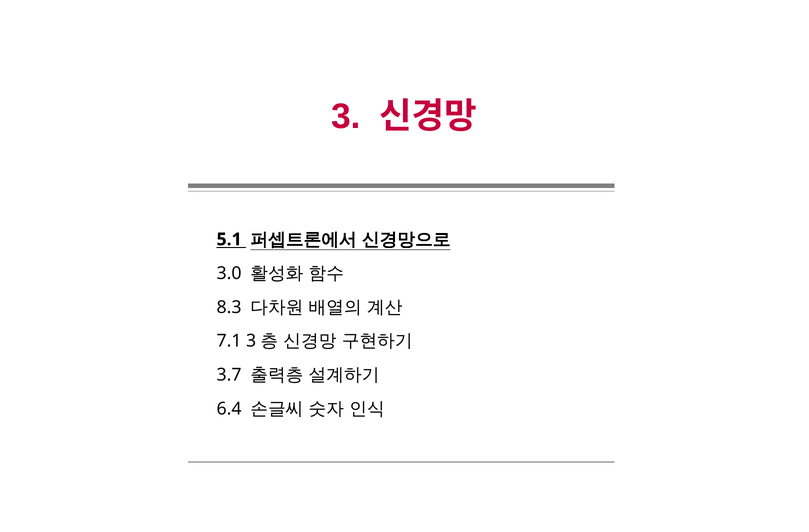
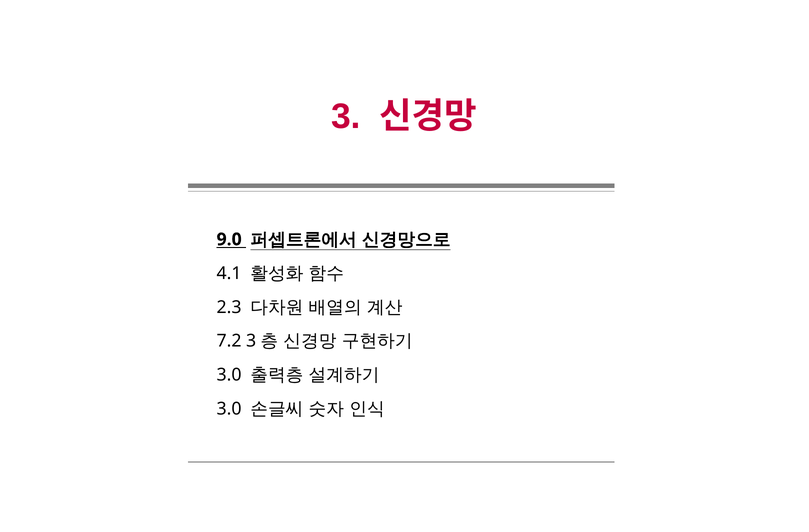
5.1: 5.1 -> 9.0
3.0: 3.0 -> 4.1
8.3: 8.3 -> 2.3
7.1: 7.1 -> 7.2
3.7 at (229, 375): 3.7 -> 3.0
6.4 at (229, 408): 6.4 -> 3.0
